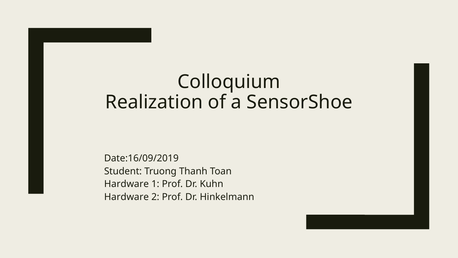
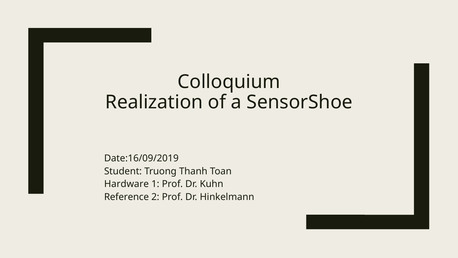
Hardware at (126, 197): Hardware -> Reference
